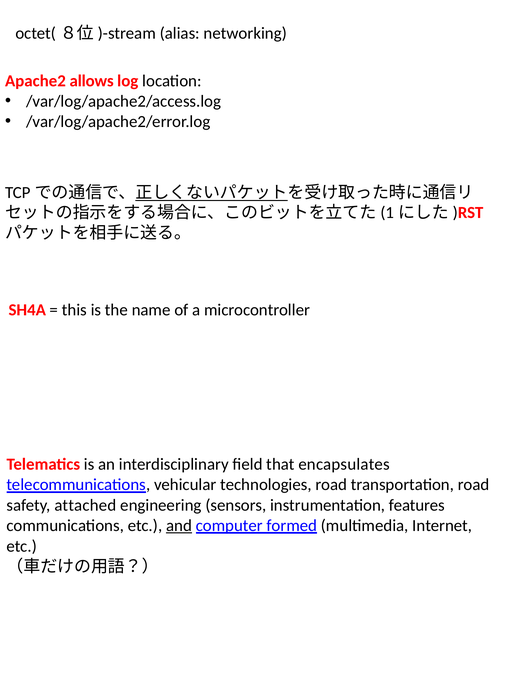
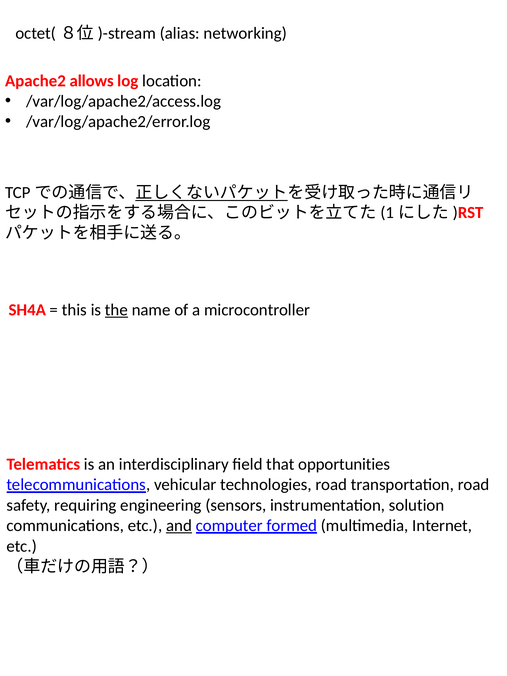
the underline: none -> present
encapsulates: encapsulates -> opportunities
attached: attached -> requiring
features: features -> solution
